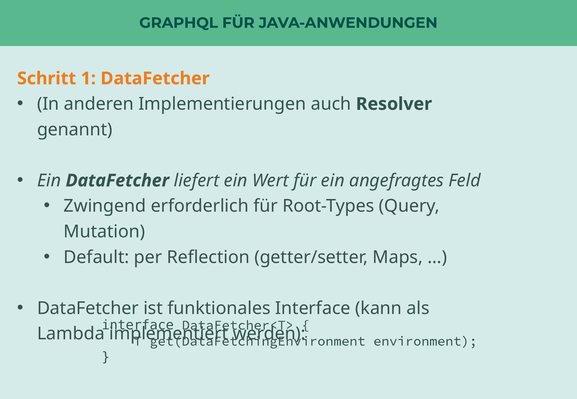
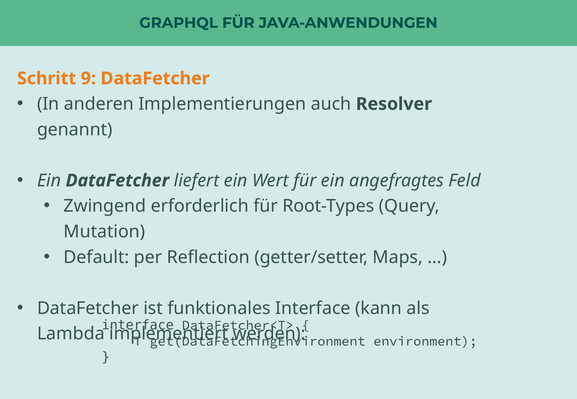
1: 1 -> 9
